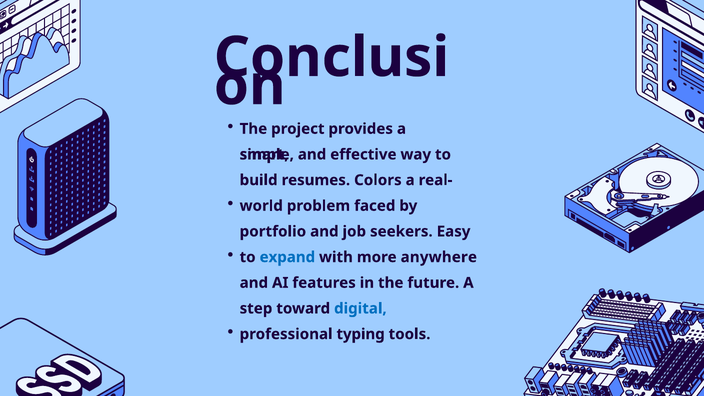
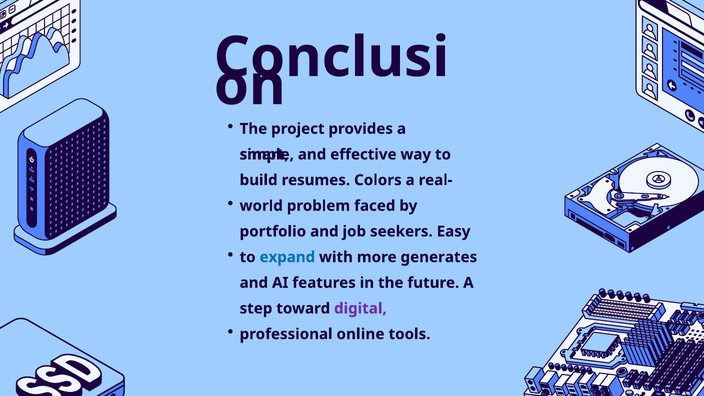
anywhere: anywhere -> generates
digital colour: blue -> purple
typing: typing -> online
